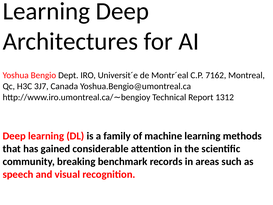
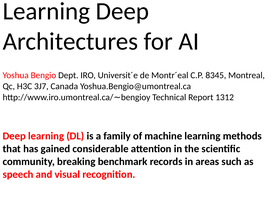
7162: 7162 -> 8345
